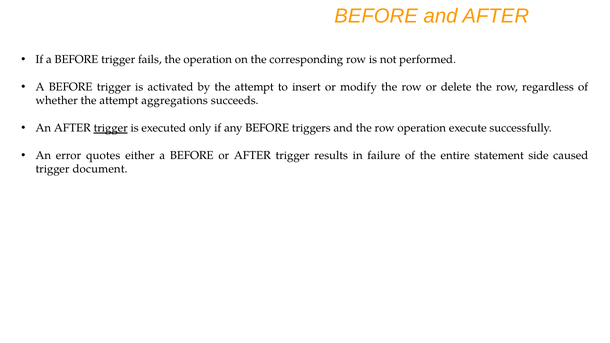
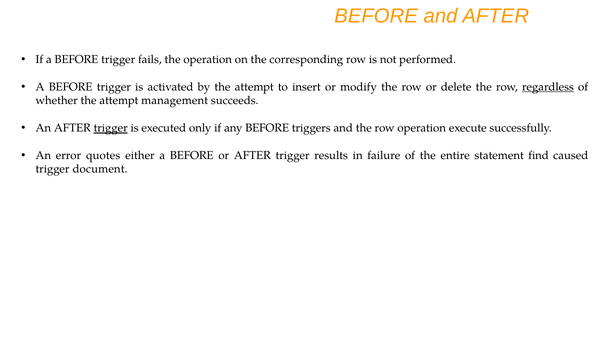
regardless underline: none -> present
aggregations: aggregations -> management
side: side -> find
